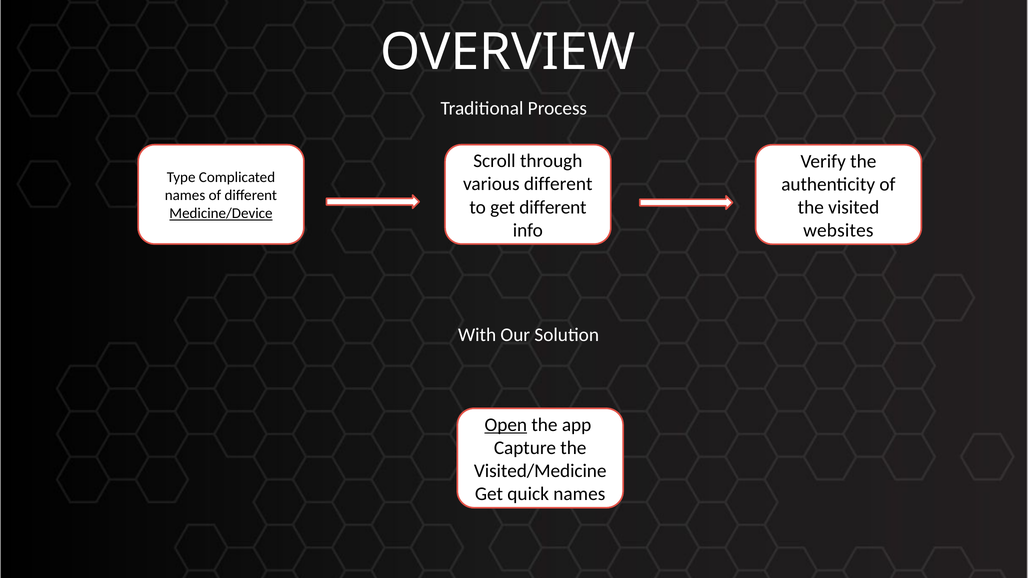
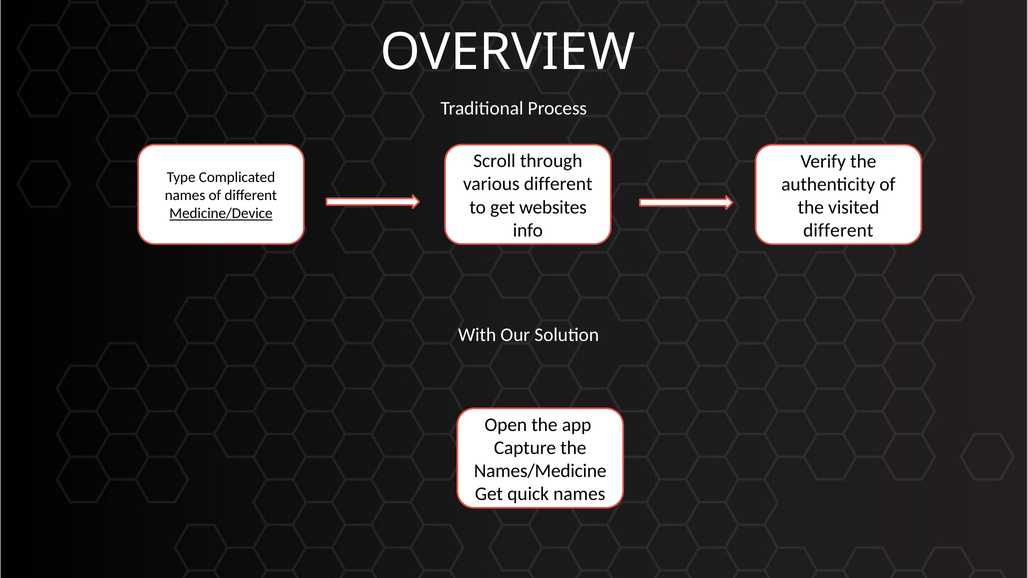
get different: different -> websites
websites at (838, 231): websites -> different
Open underline: present -> none
Visited/Medicine: Visited/Medicine -> Names/Medicine
